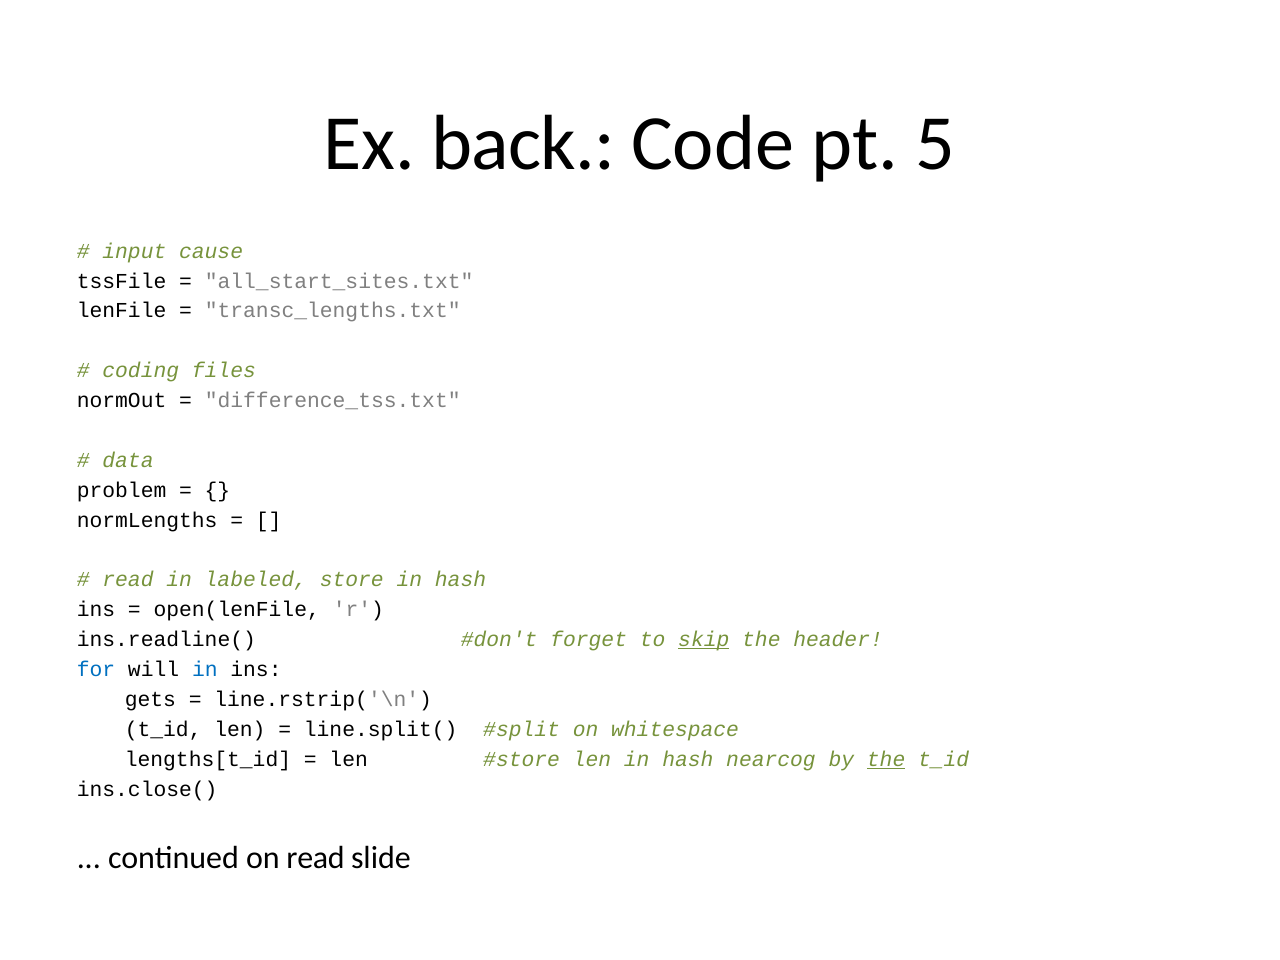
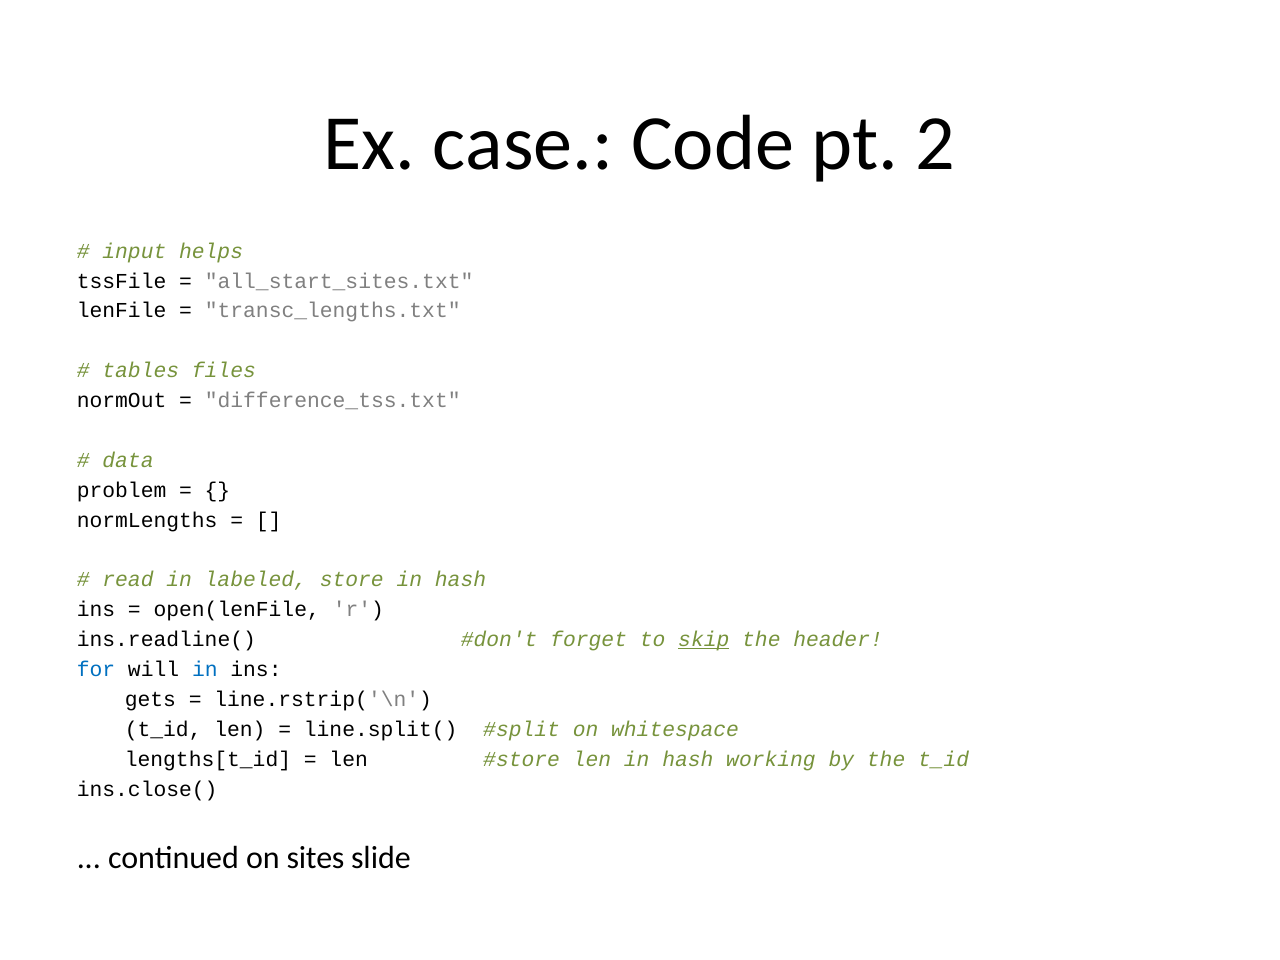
back: back -> case
5: 5 -> 2
cause: cause -> helps
coding: coding -> tables
nearcog: nearcog -> working
the at (886, 759) underline: present -> none
on read: read -> sites
